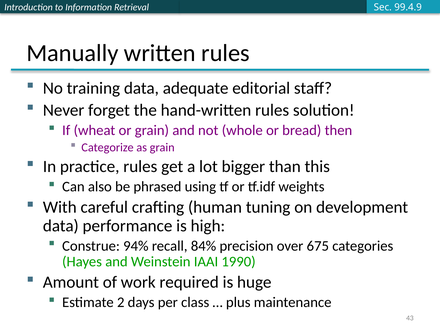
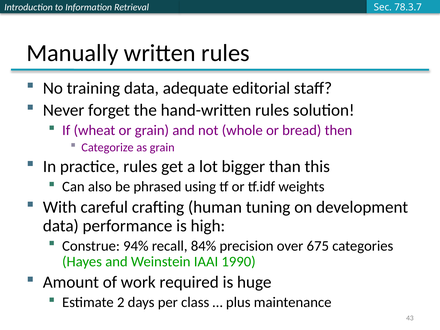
99.4.9: 99.4.9 -> 78.3.7
